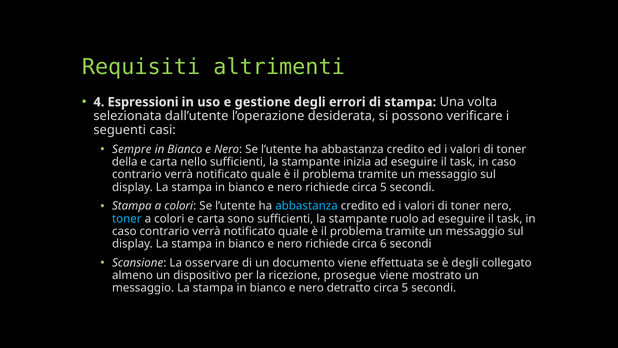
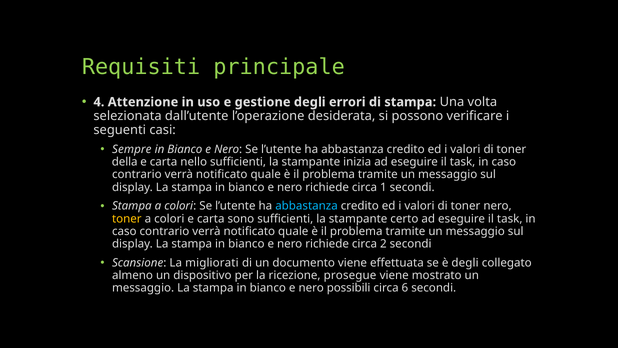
altrimenti: altrimenti -> principale
Espressioni: Espressioni -> Attenzione
richiede circa 5: 5 -> 1
toner at (127, 218) colour: light blue -> yellow
ruolo: ruolo -> certo
6: 6 -> 2
osservare: osservare -> migliorati
detratto: detratto -> possibili
5 at (405, 287): 5 -> 6
